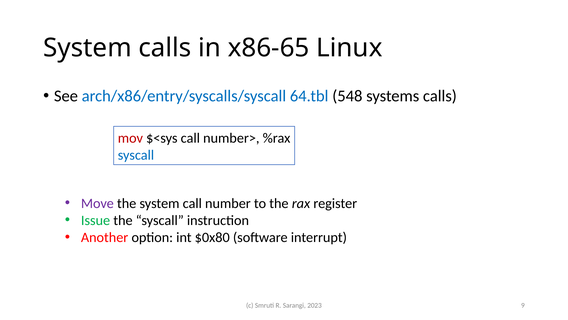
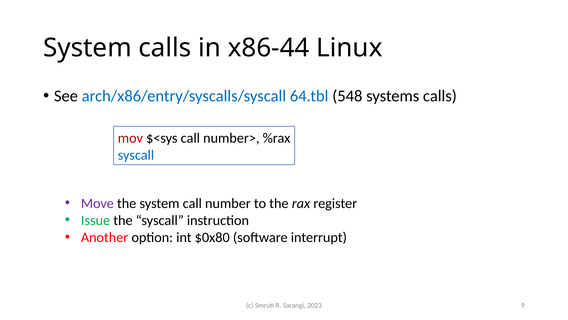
x86-65: x86-65 -> x86-44
